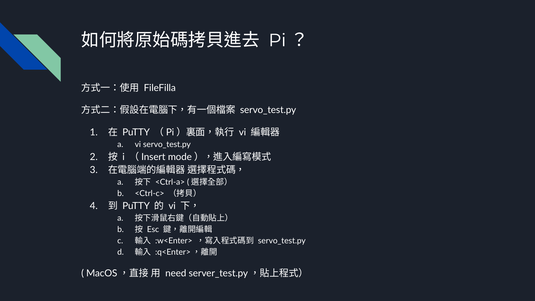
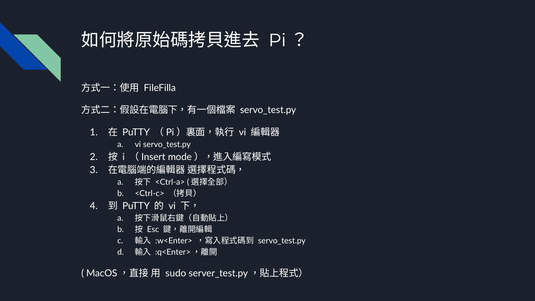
need: need -> sudo
